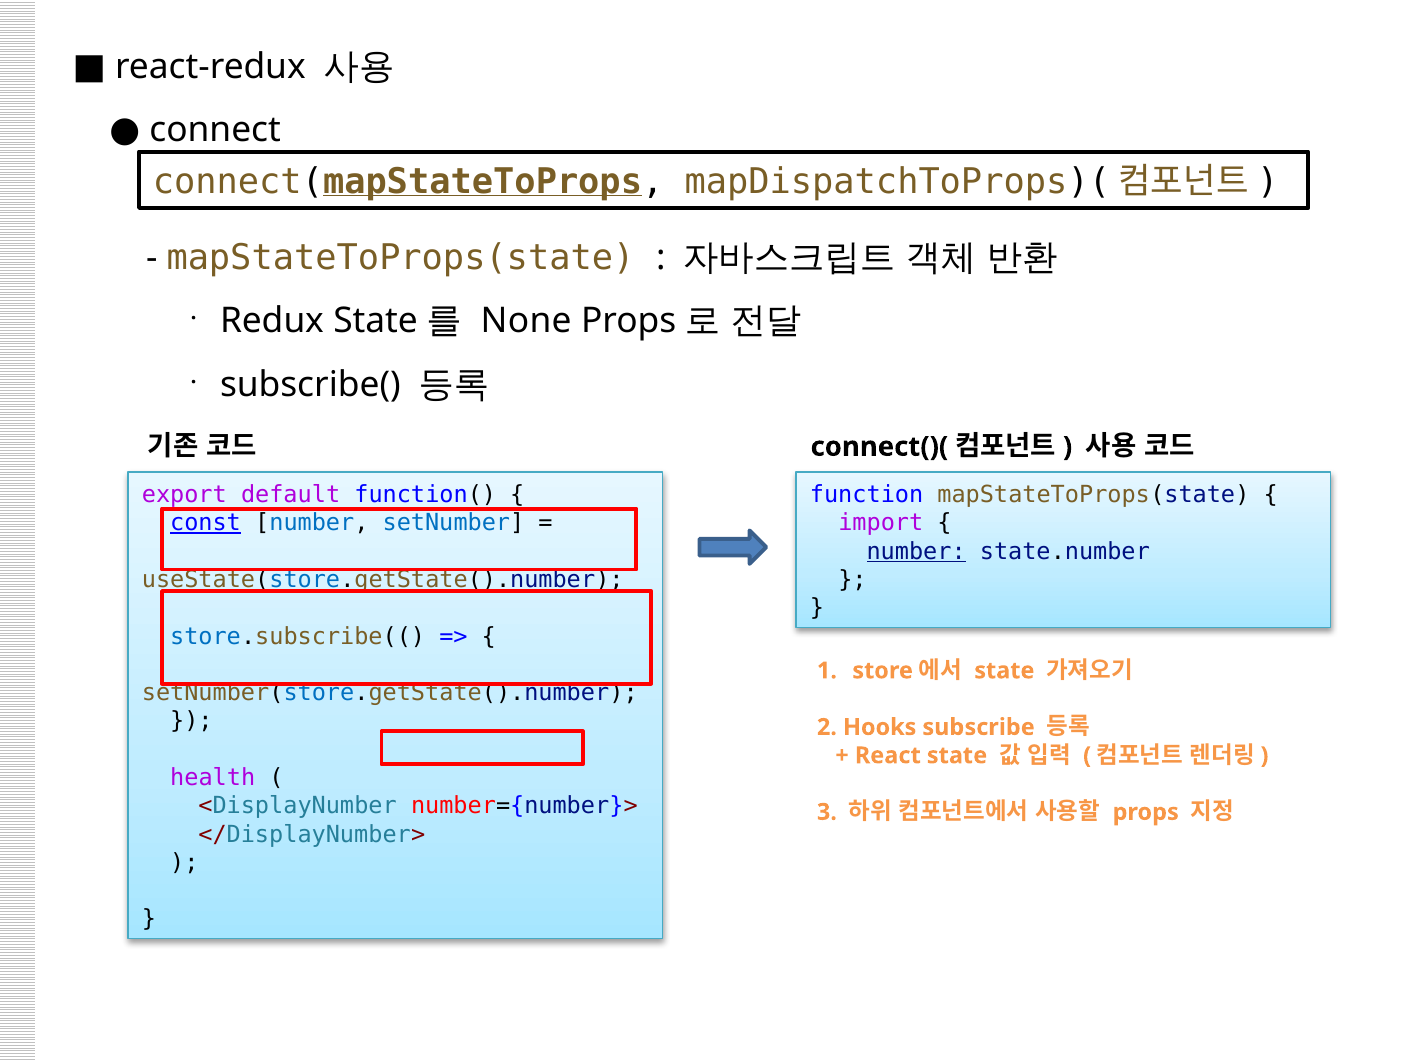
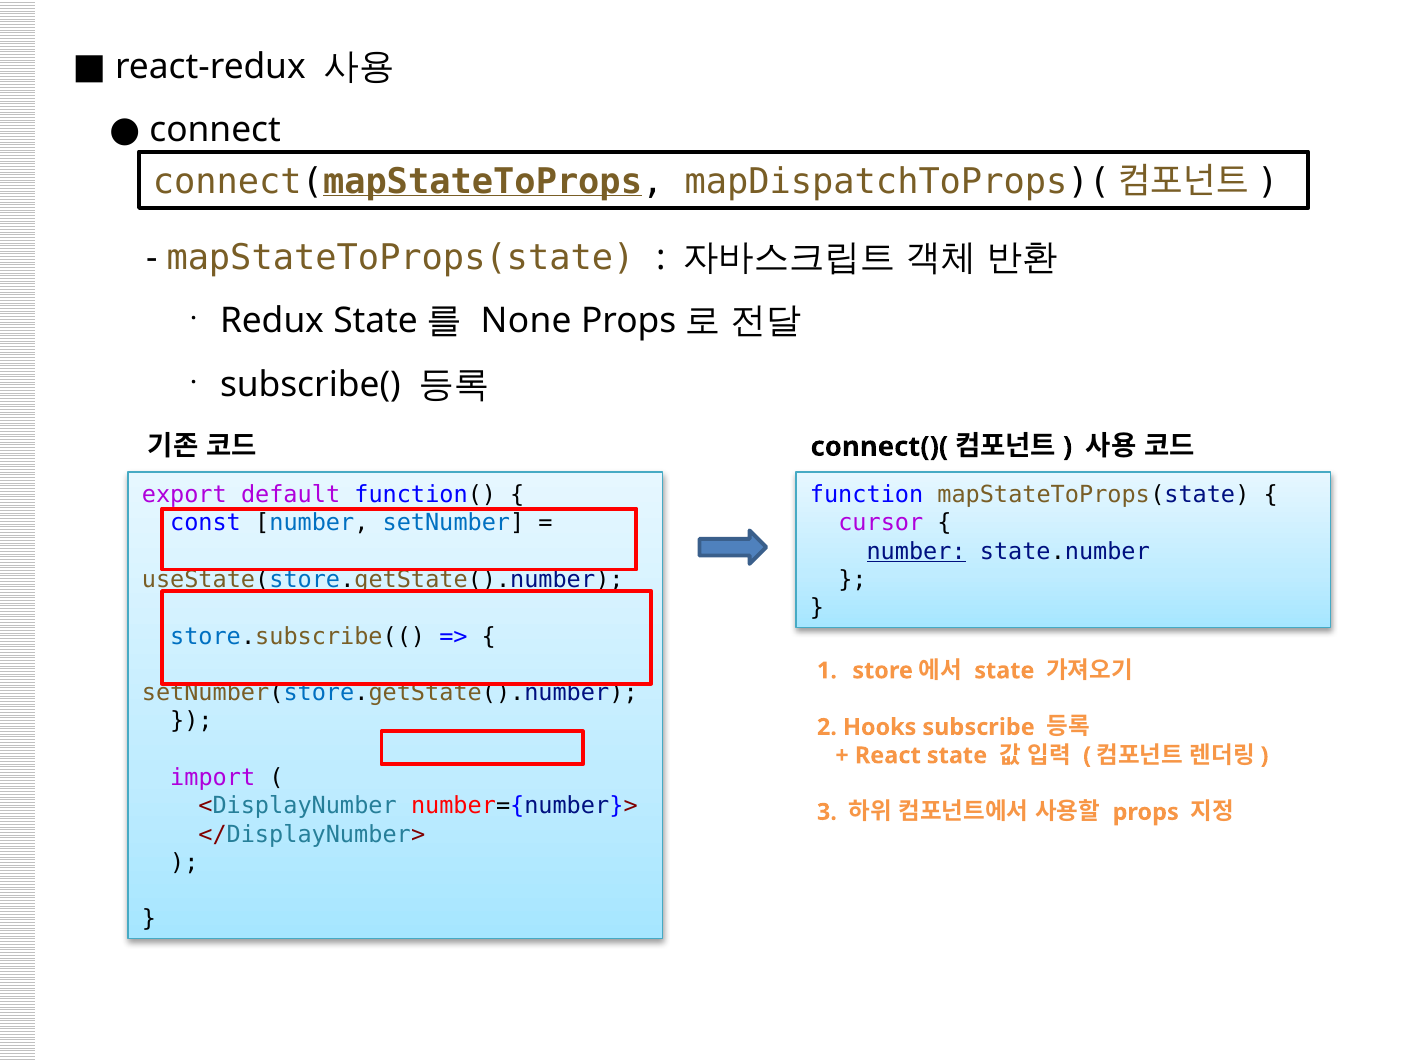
const underline: present -> none
import: import -> cursor
health: health -> import
